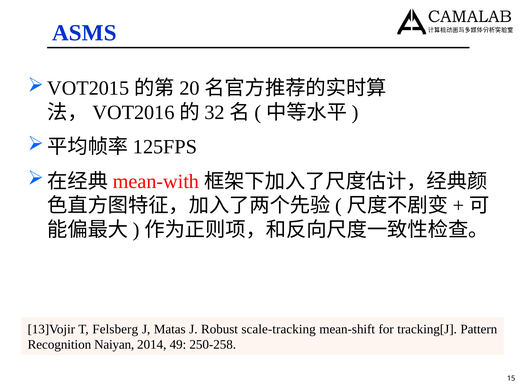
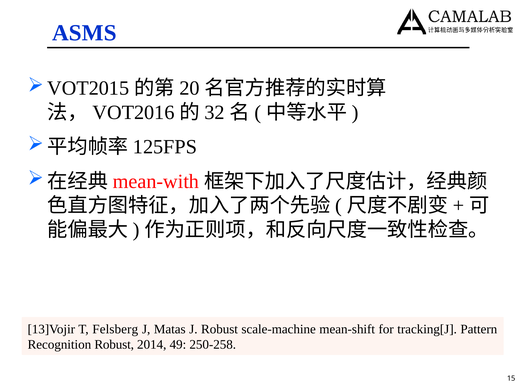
scale-tracking: scale-tracking -> scale-machine
Recognition Naiyan: Naiyan -> Robust
